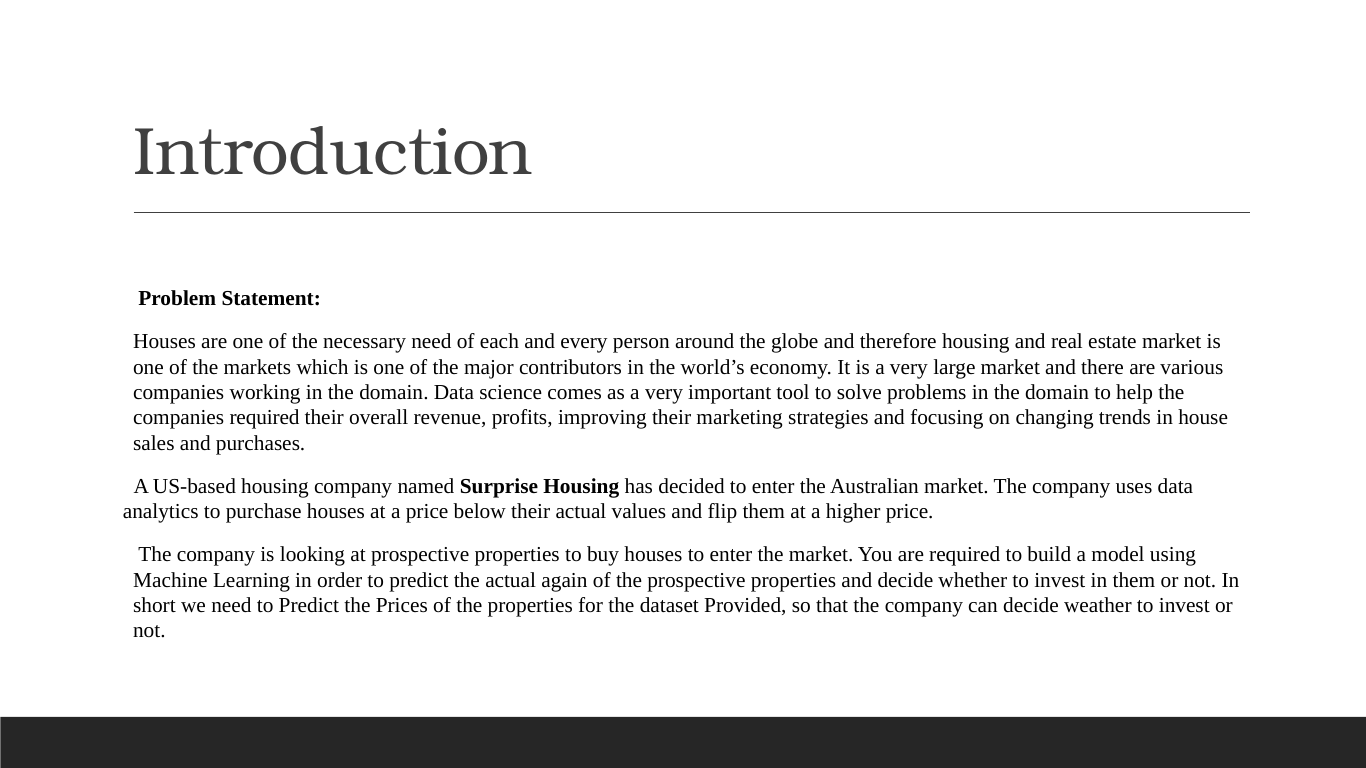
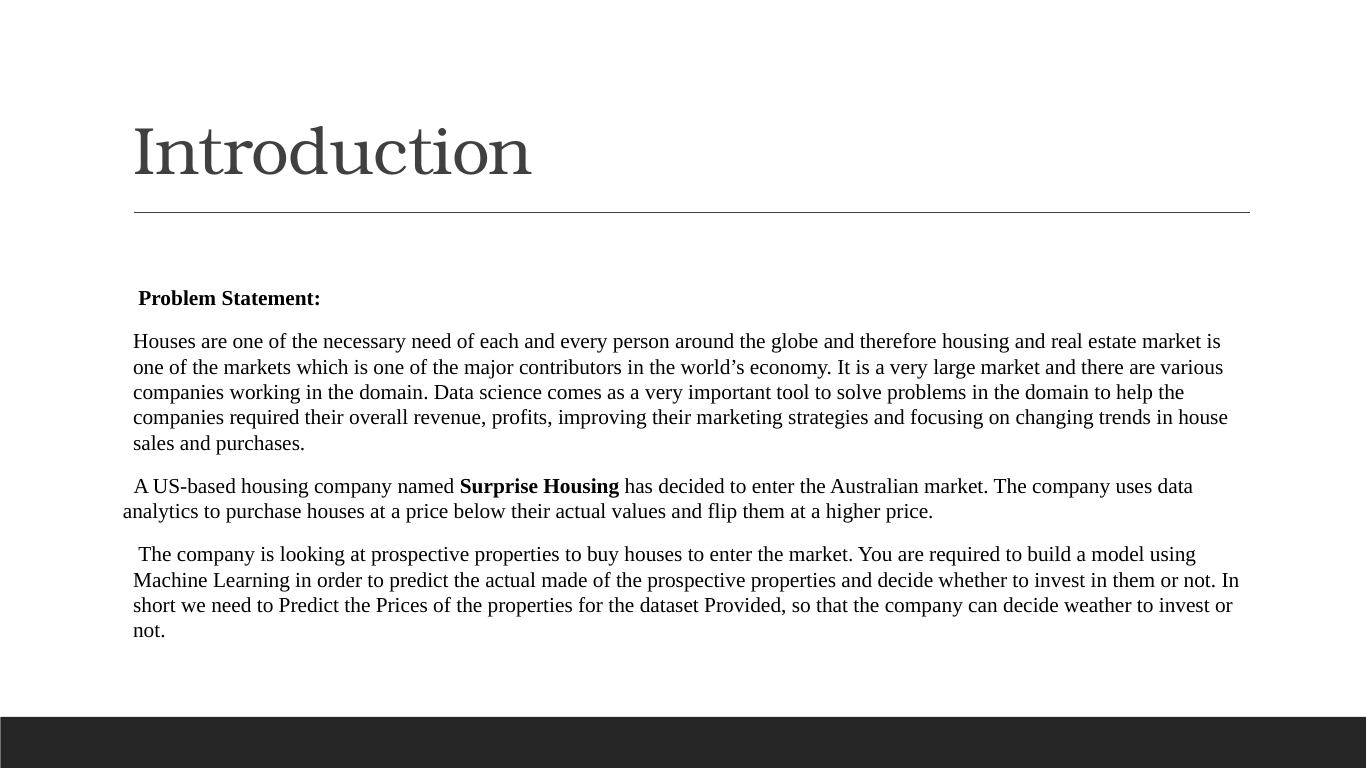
again: again -> made
